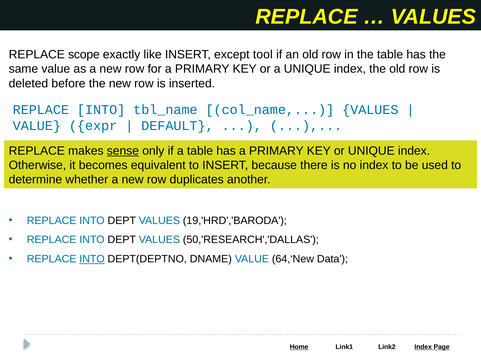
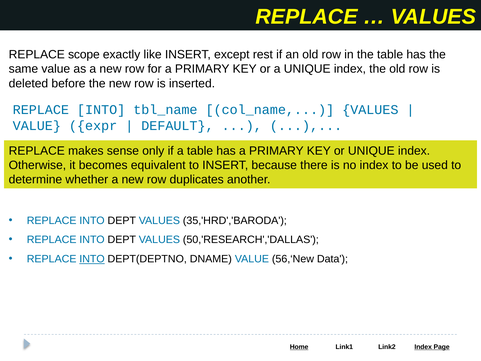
tool: tool -> rest
sense underline: present -> none
19,'HRD','BARODA: 19,'HRD','BARODA -> 35,'HRD','BARODA
64,‘New: 64,‘New -> 56,‘New
